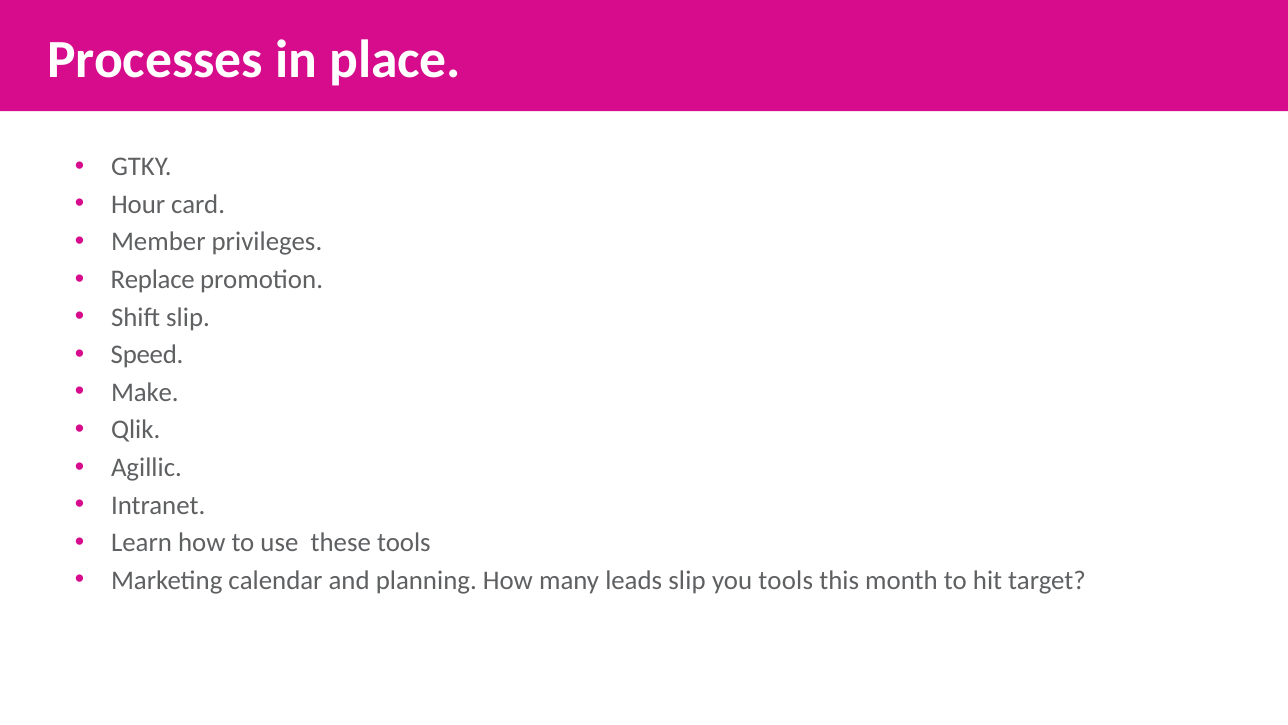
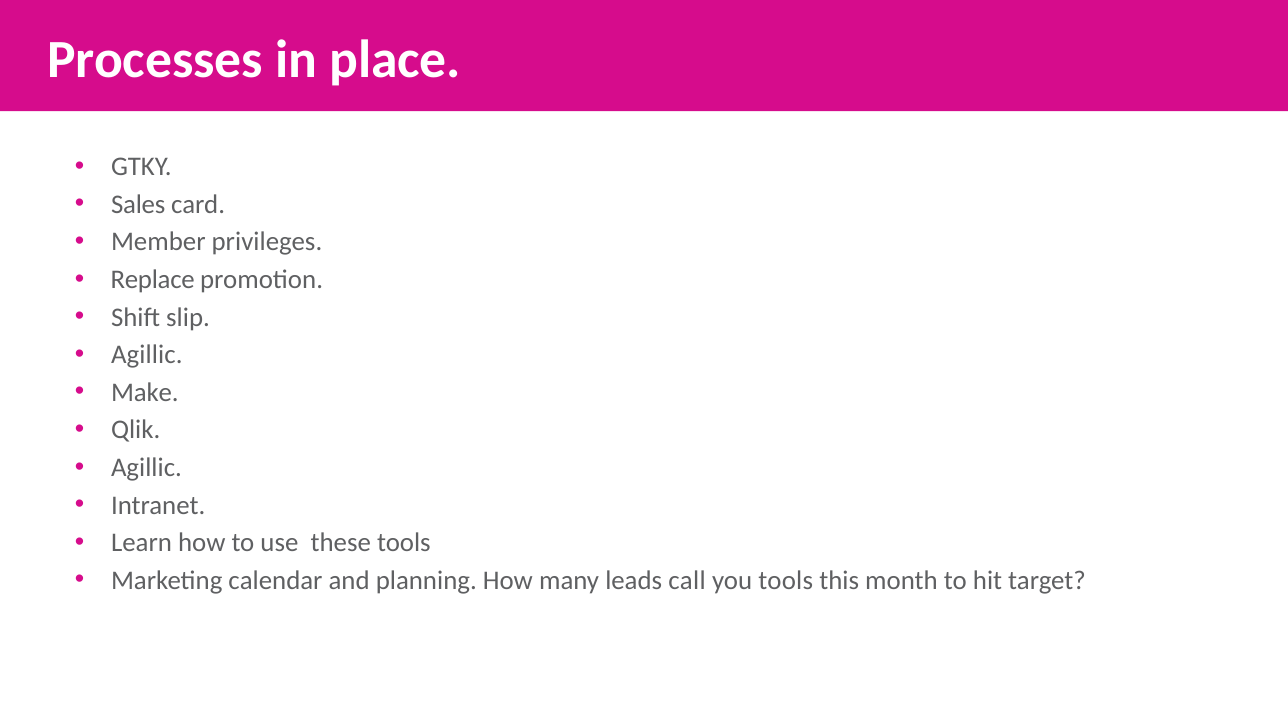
Hour: Hour -> Sales
Speed at (147, 355): Speed -> Agillic
leads slip: slip -> call
